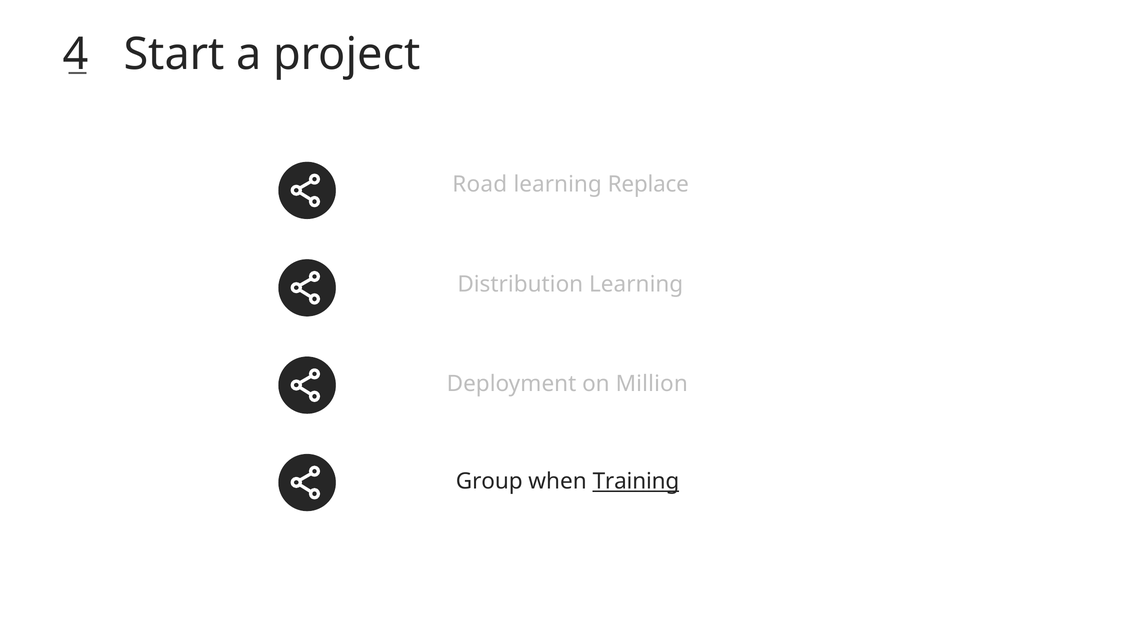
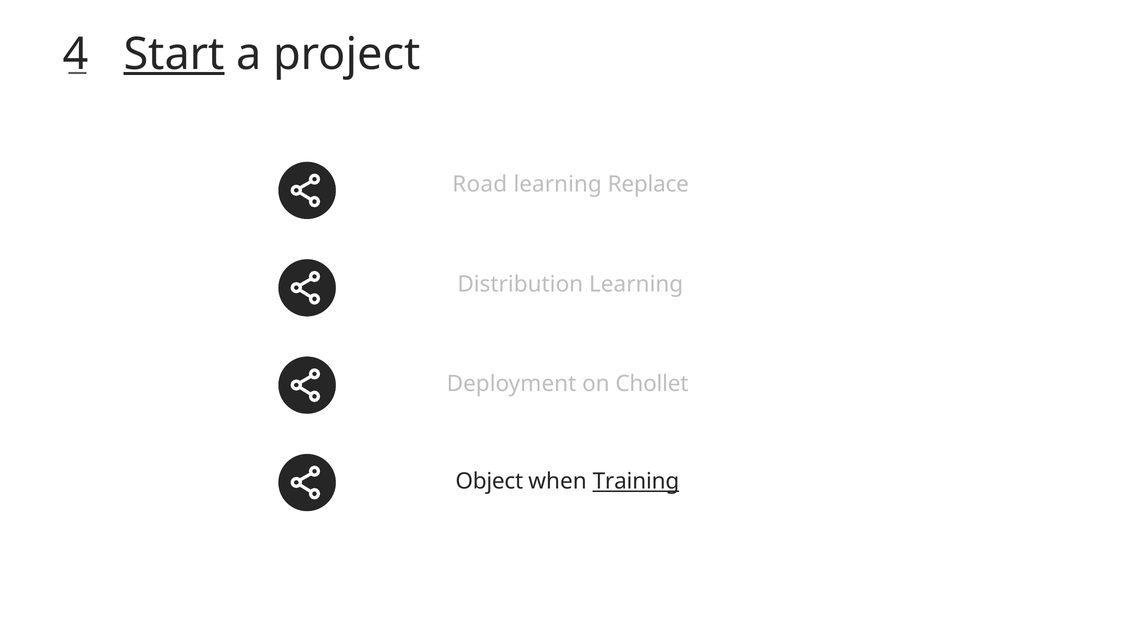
Start at (174, 54) underline: none -> present
Million: Million -> Chollet
Group: Group -> Object
